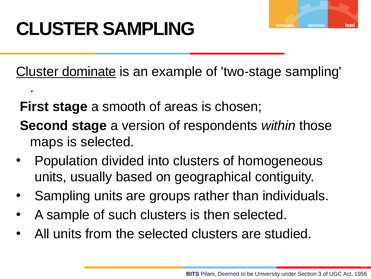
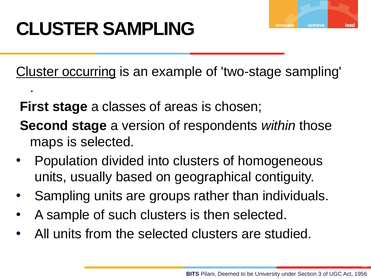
dominate: dominate -> occurring
smooth: smooth -> classes
